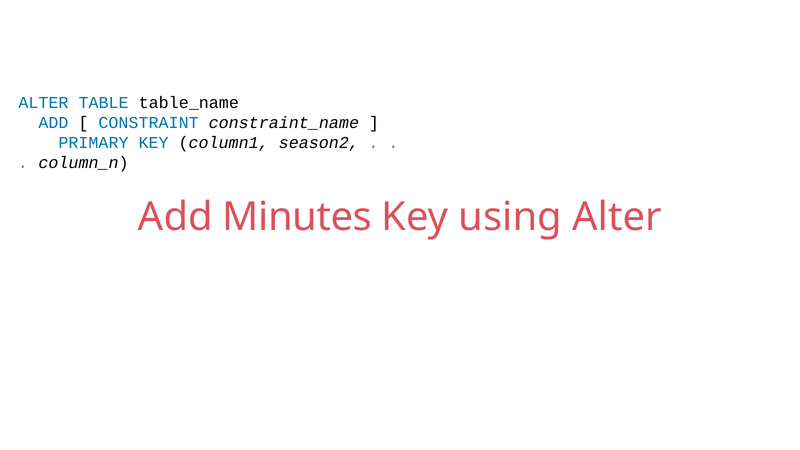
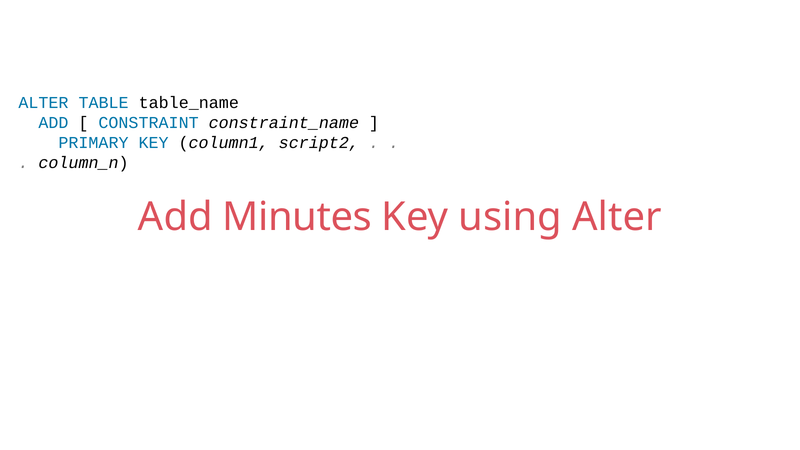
season2: season2 -> script2
